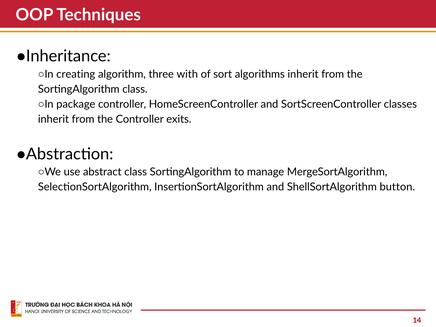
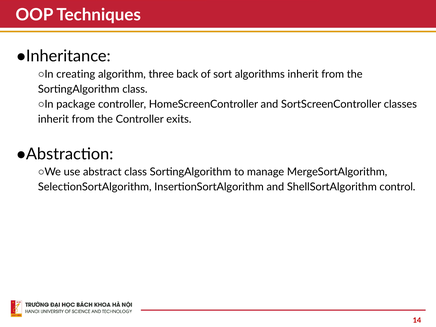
with: with -> back
button: button -> control
